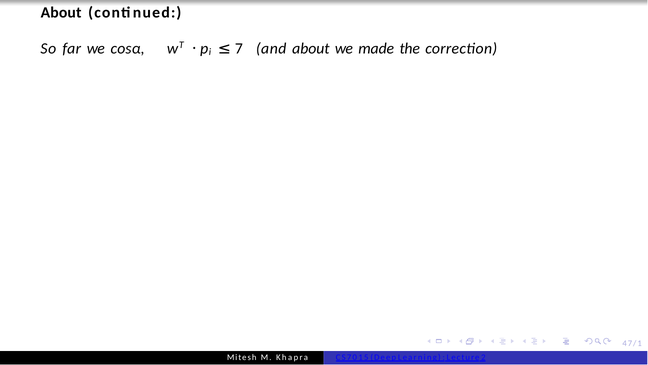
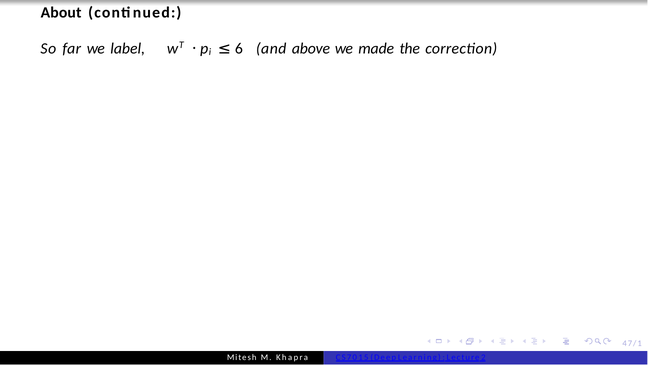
cosα: cosα -> label
7: 7 -> 6
and about: about -> above
